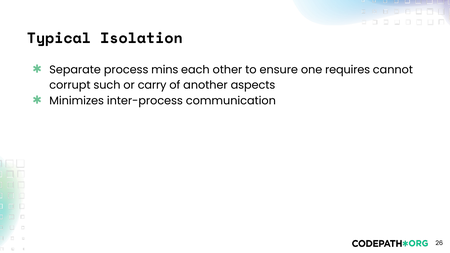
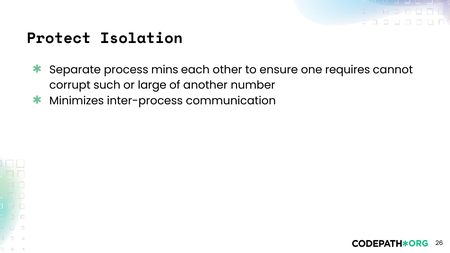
Typical: Typical -> Protect
carry: carry -> large
aspects: aspects -> number
